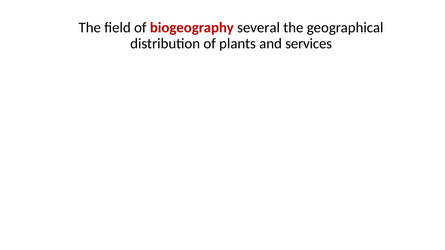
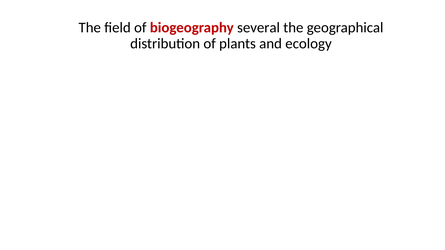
services: services -> ecology
